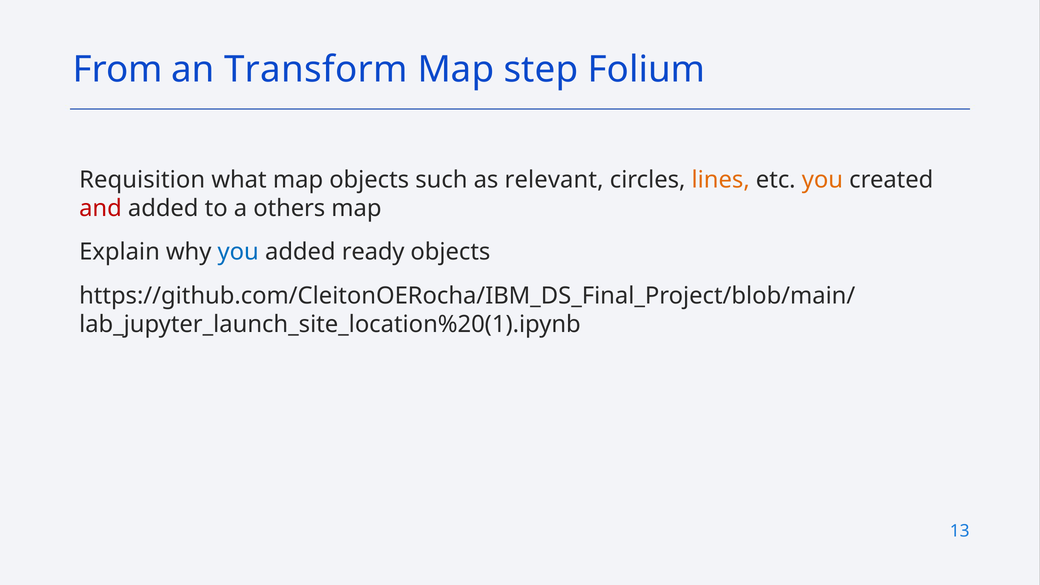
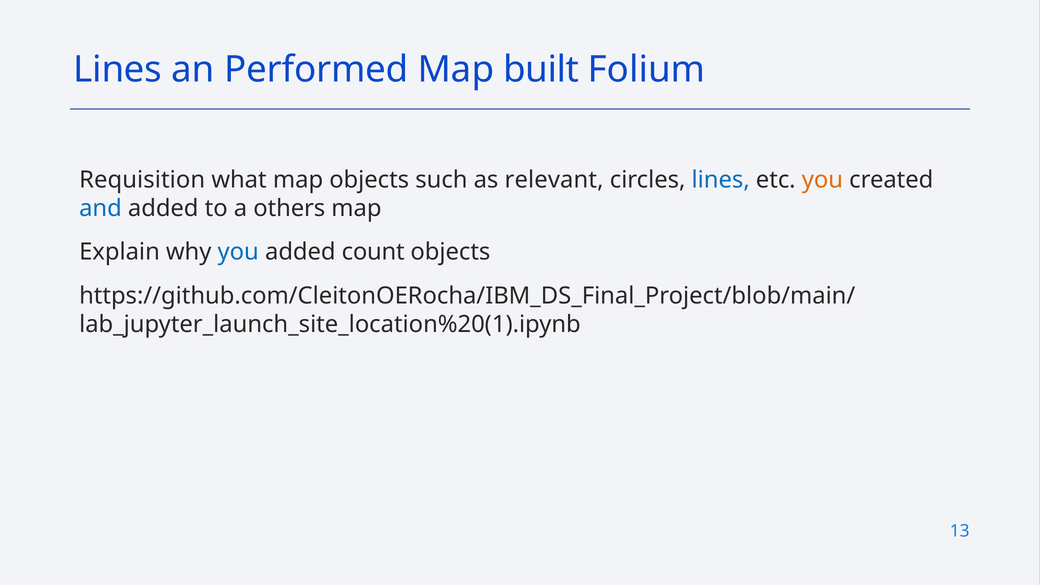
From at (118, 69): From -> Lines
Transform: Transform -> Performed
step: step -> built
lines at (721, 180) colour: orange -> blue
and colour: red -> blue
ready: ready -> count
